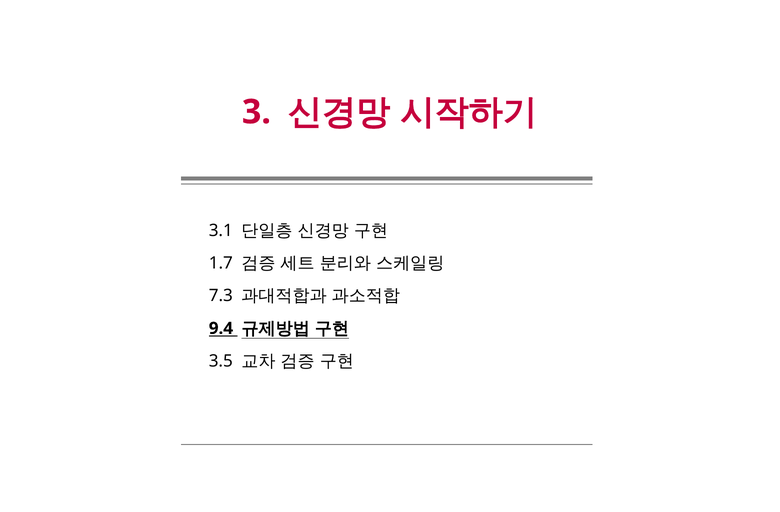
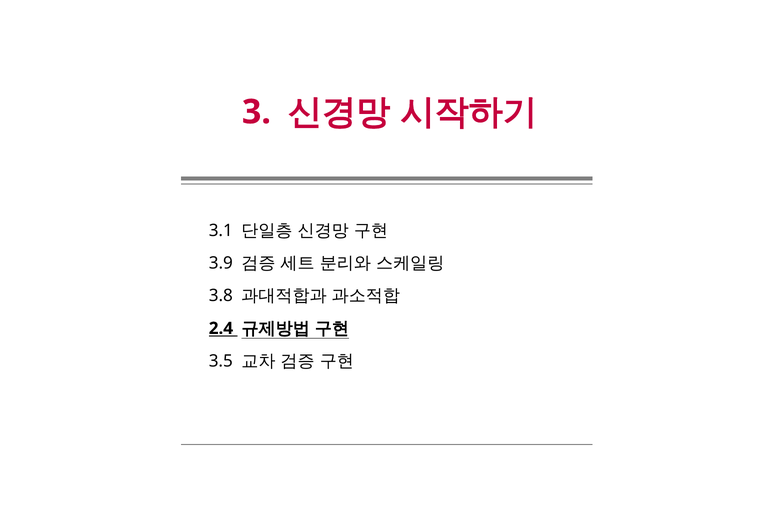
1.7: 1.7 -> 3.9
7.3: 7.3 -> 3.8
9.4: 9.4 -> 2.4
